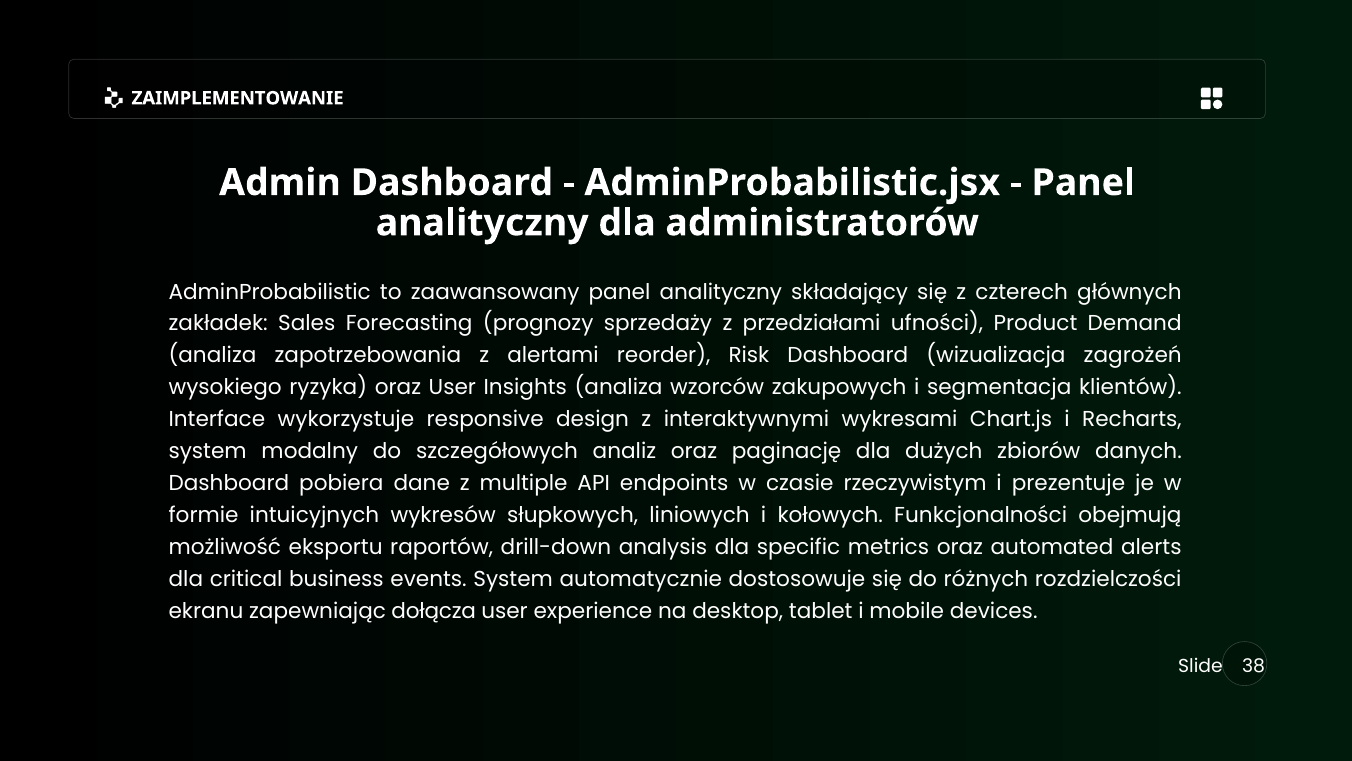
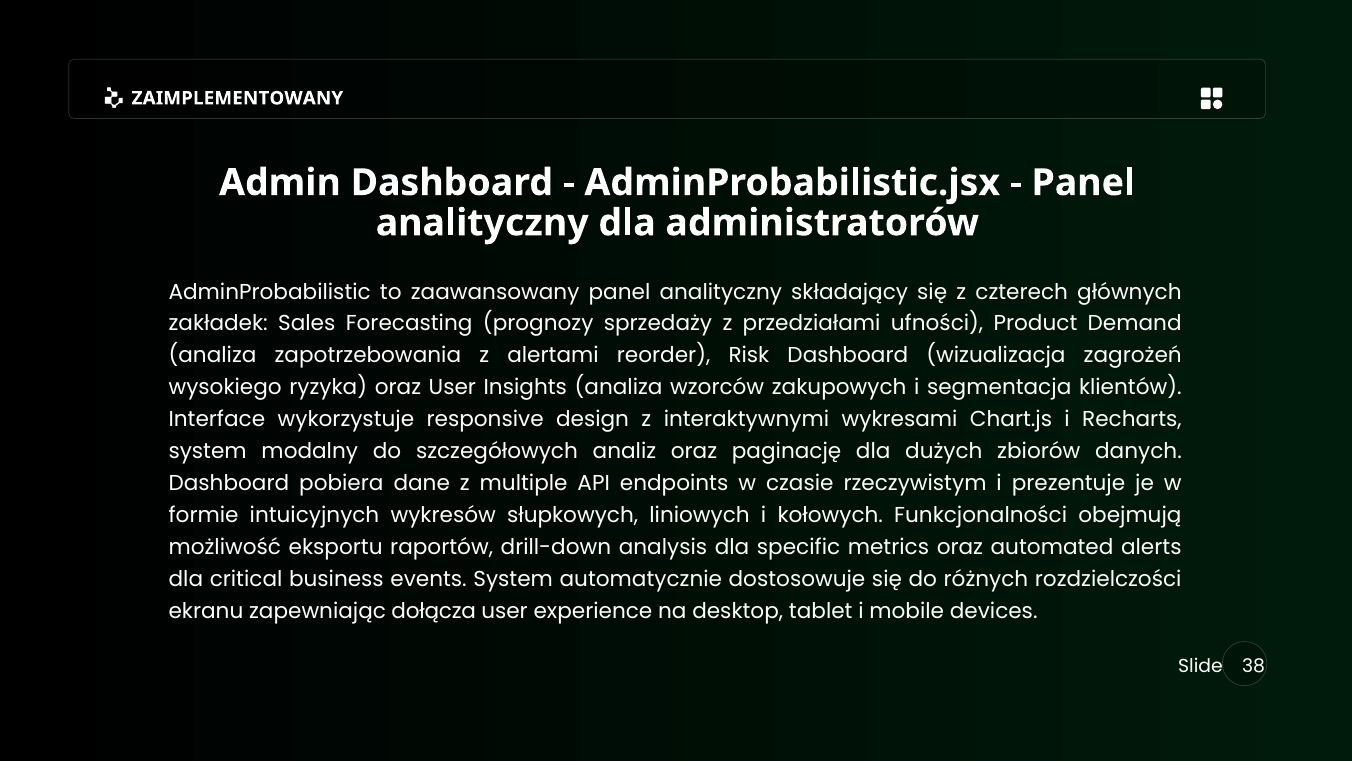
ZAIMPLEMENTOWANIE: ZAIMPLEMENTOWANIE -> ZAIMPLEMENTOWANY
